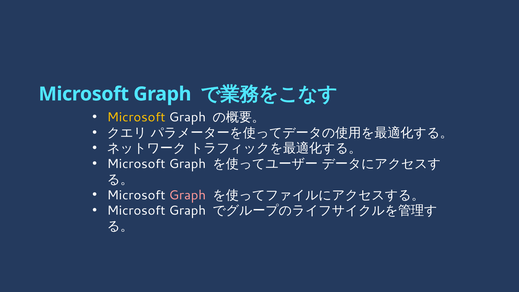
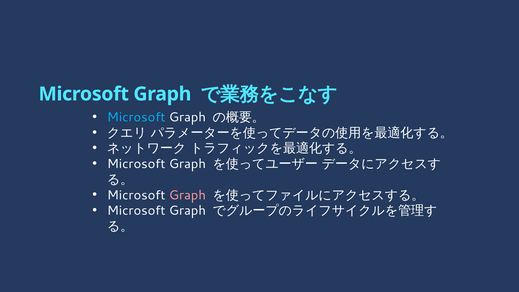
Microsoft at (136, 117) colour: yellow -> light blue
